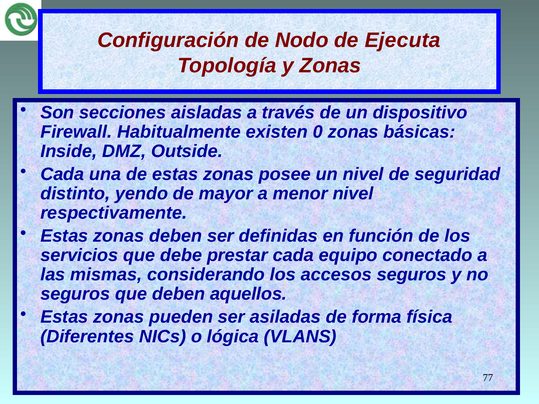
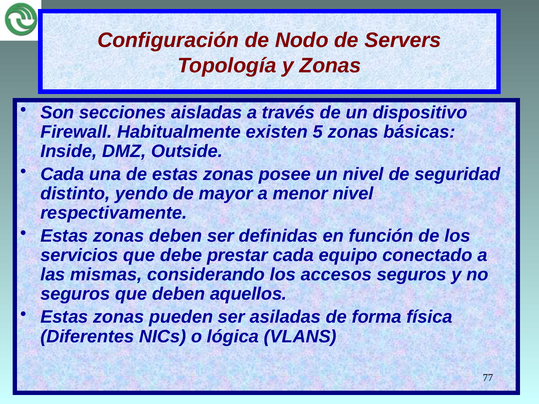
Ejecuta: Ejecuta -> Servers
0: 0 -> 5
